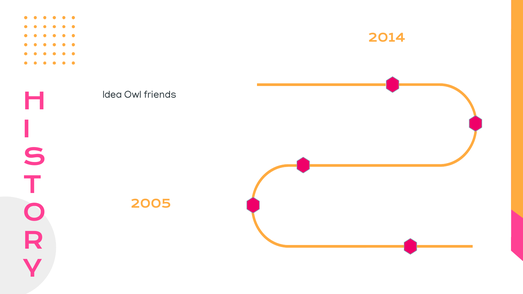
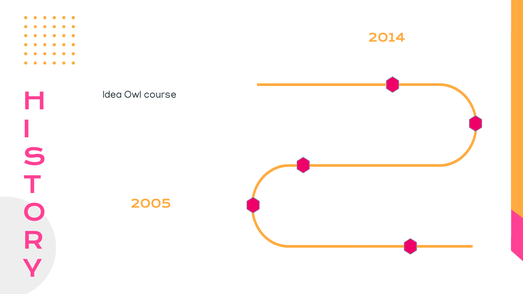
friends: friends -> course
